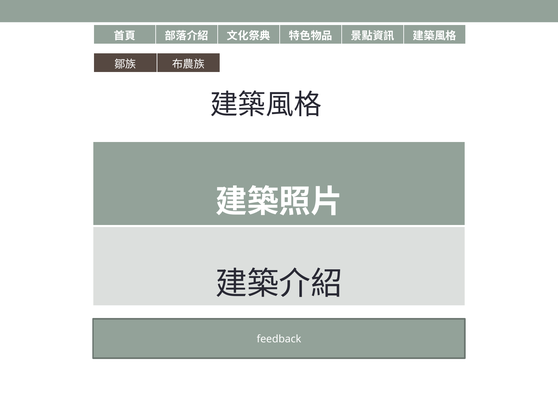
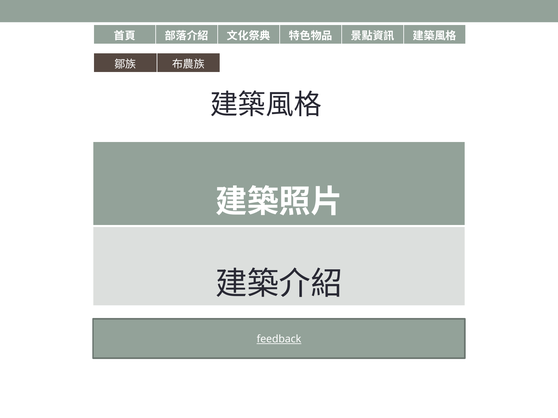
feedback underline: none -> present
